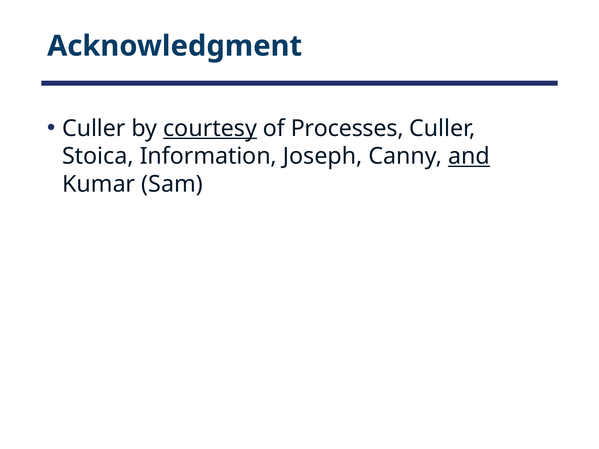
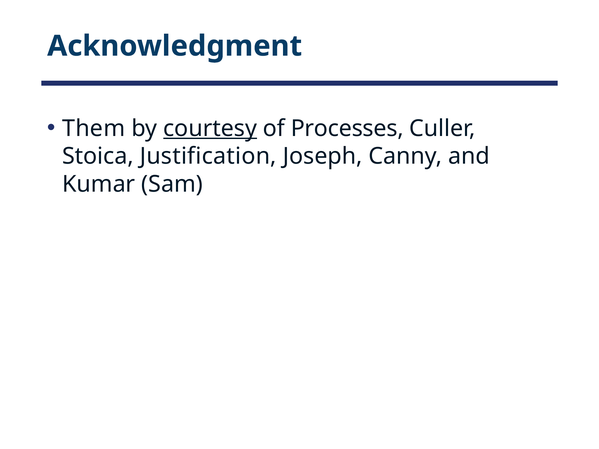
Culler at (94, 128): Culler -> Them
Information: Information -> Justification
and underline: present -> none
